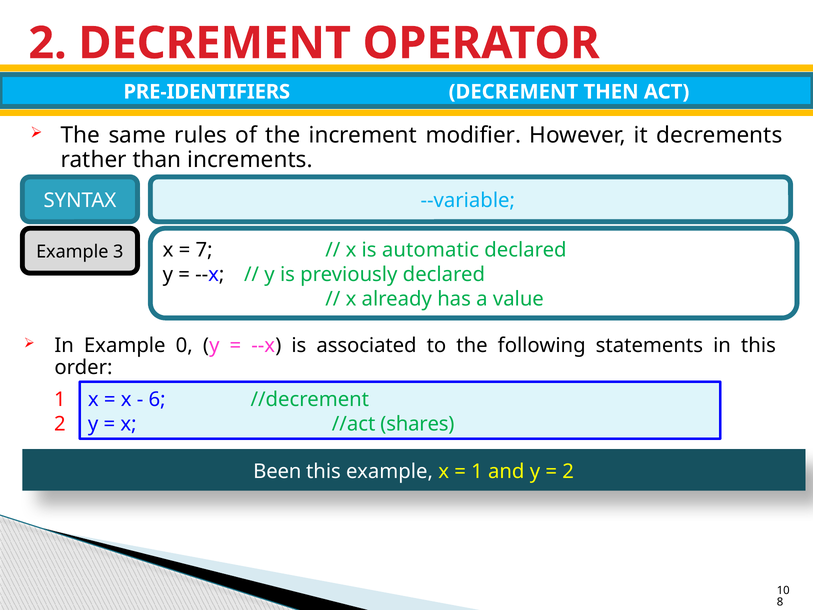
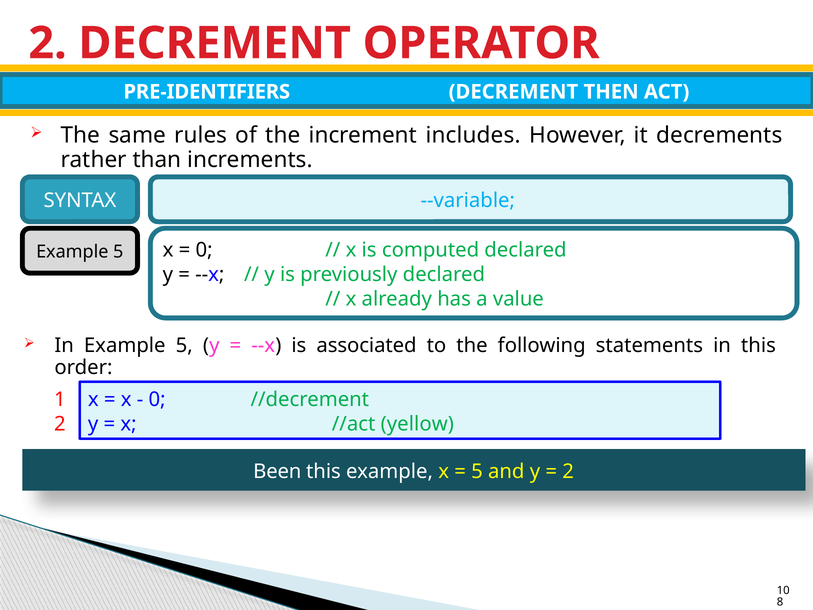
modifier: modifier -> includes
3 at (118, 252): 3 -> 5
7 at (204, 250): 7 -> 0
automatic: automatic -> computed
In Example 0: 0 -> 5
6 at (157, 399): 6 -> 0
shares: shares -> yellow
1 at (477, 471): 1 -> 5
